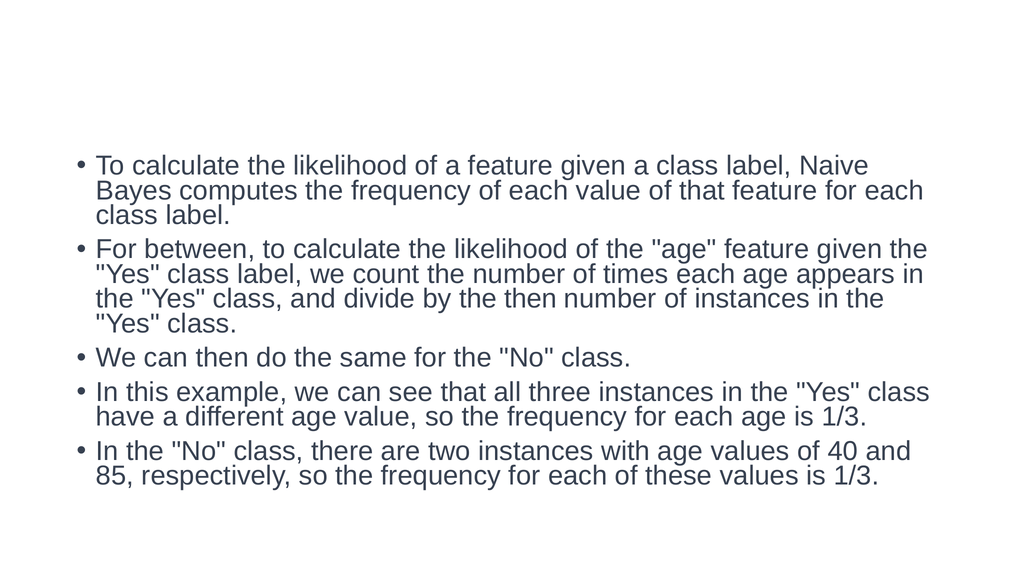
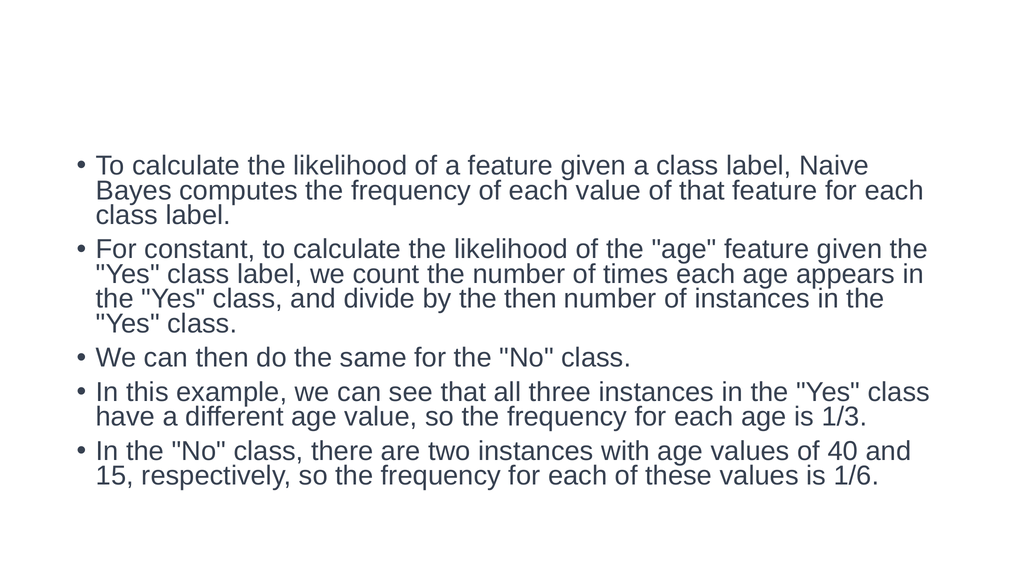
between: between -> constant
85: 85 -> 15
values is 1/3: 1/3 -> 1/6
